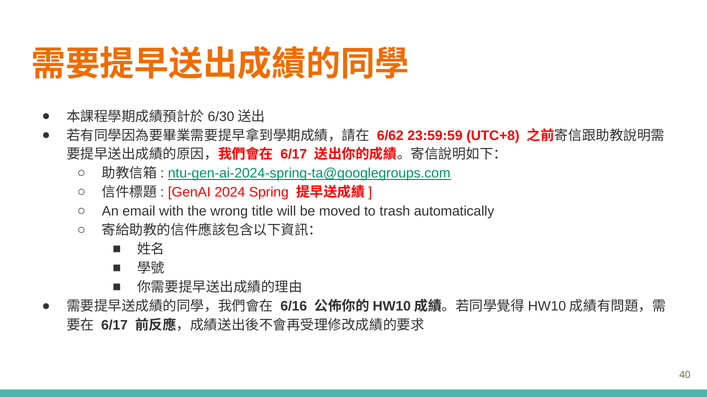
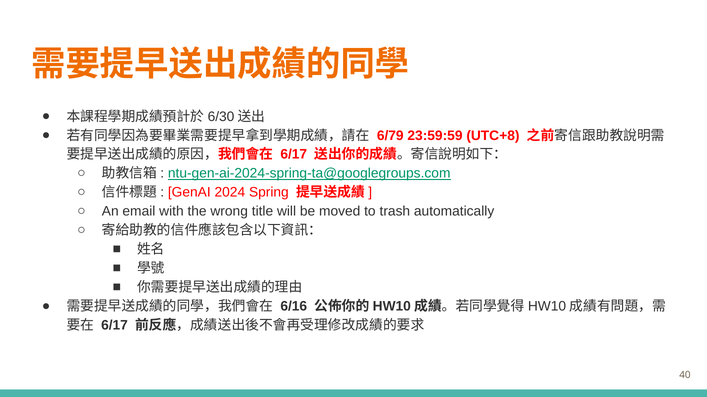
6/62: 6/62 -> 6/79
